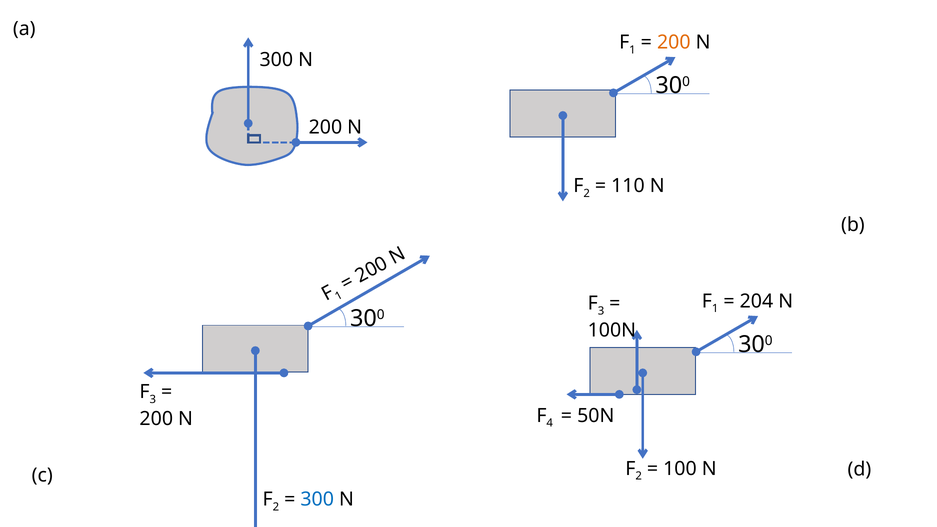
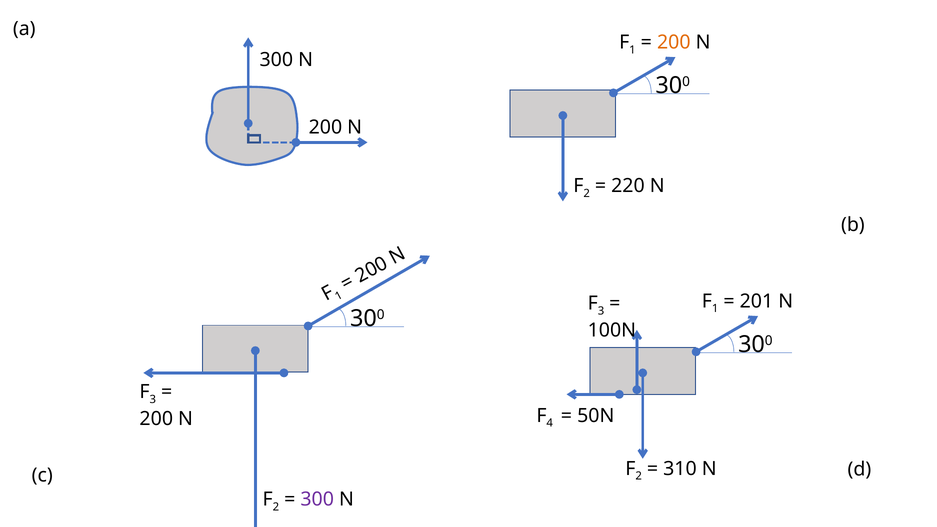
110: 110 -> 220
204: 204 -> 201
100: 100 -> 310
300 at (317, 499) colour: blue -> purple
